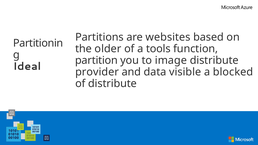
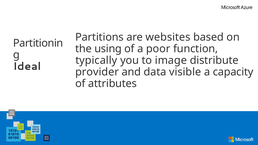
older: older -> using
tools: tools -> poor
partition: partition -> typically
blocked: blocked -> capacity
of distribute: distribute -> attributes
